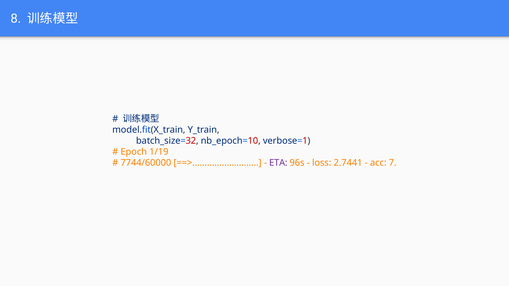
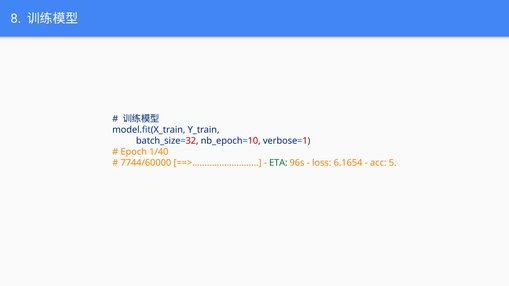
1/19: 1/19 -> 1/40
ETA colour: purple -> green
2.7441: 2.7441 -> 6.1654
7: 7 -> 5
